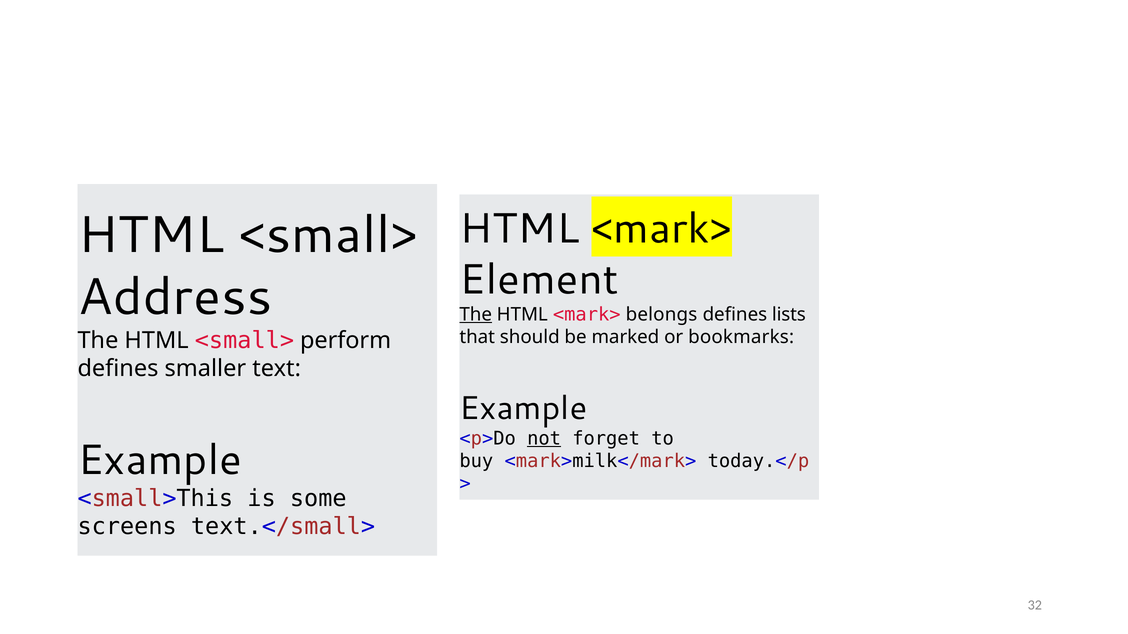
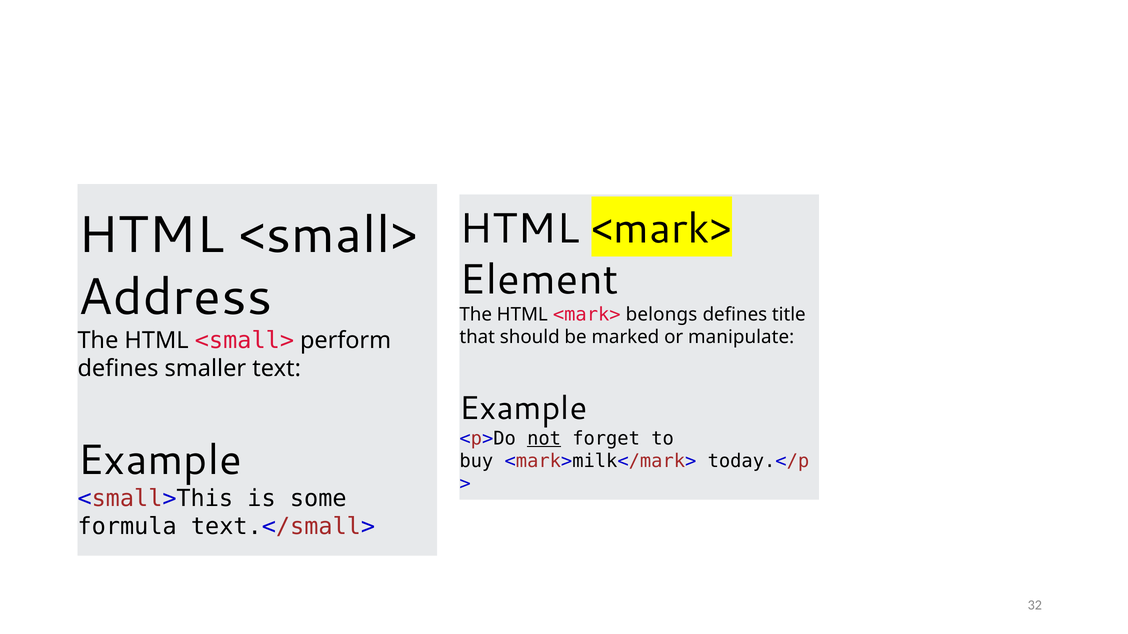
The at (476, 315) underline: present -> none
lists: lists -> title
bookmarks: bookmarks -> manipulate
screens: screens -> formula
